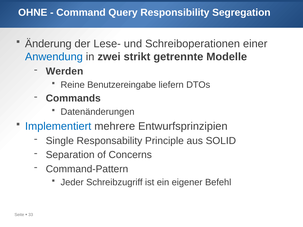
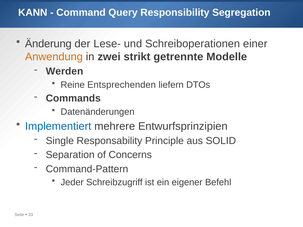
OHNE: OHNE -> KANN
Anwendung colour: blue -> orange
Benutzereingabe: Benutzereingabe -> Entsprechenden
